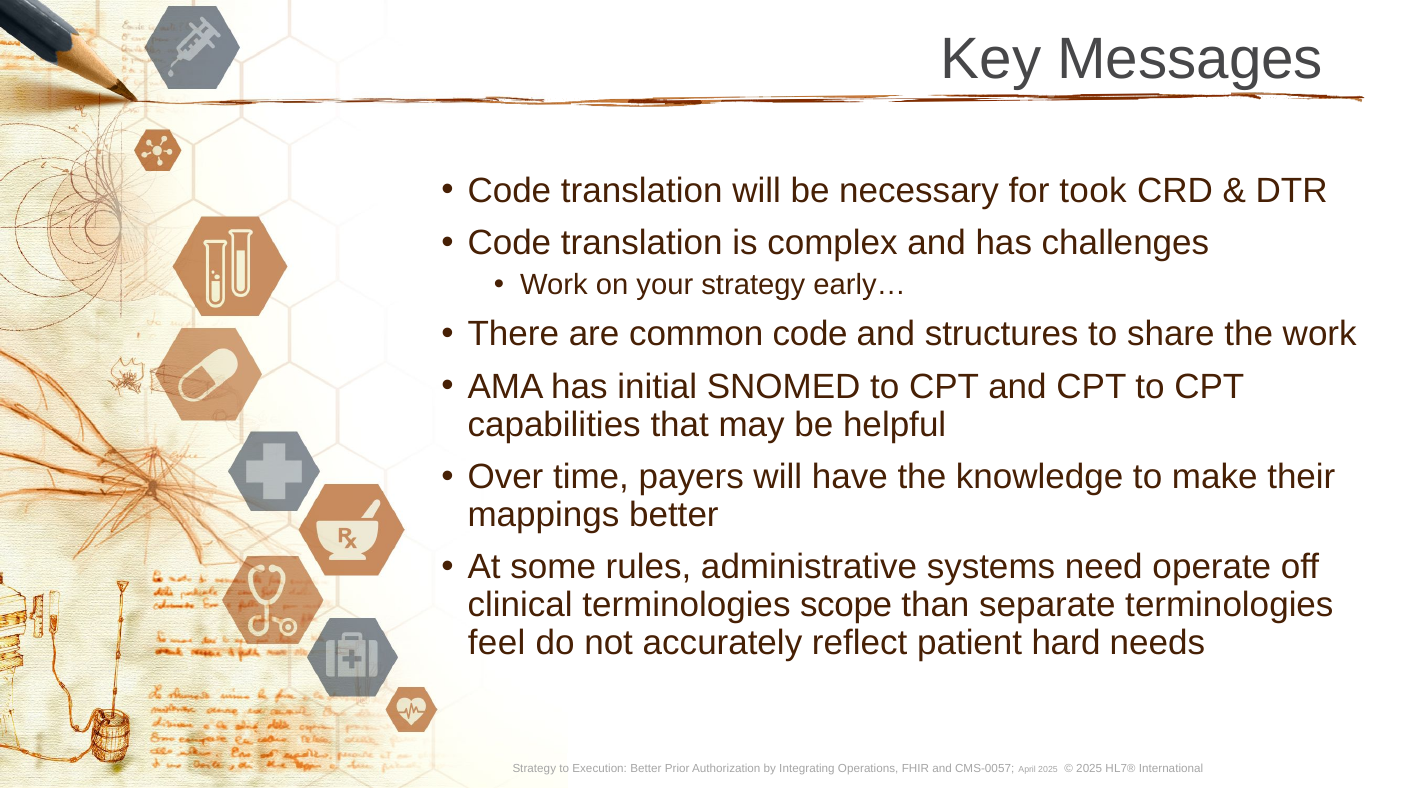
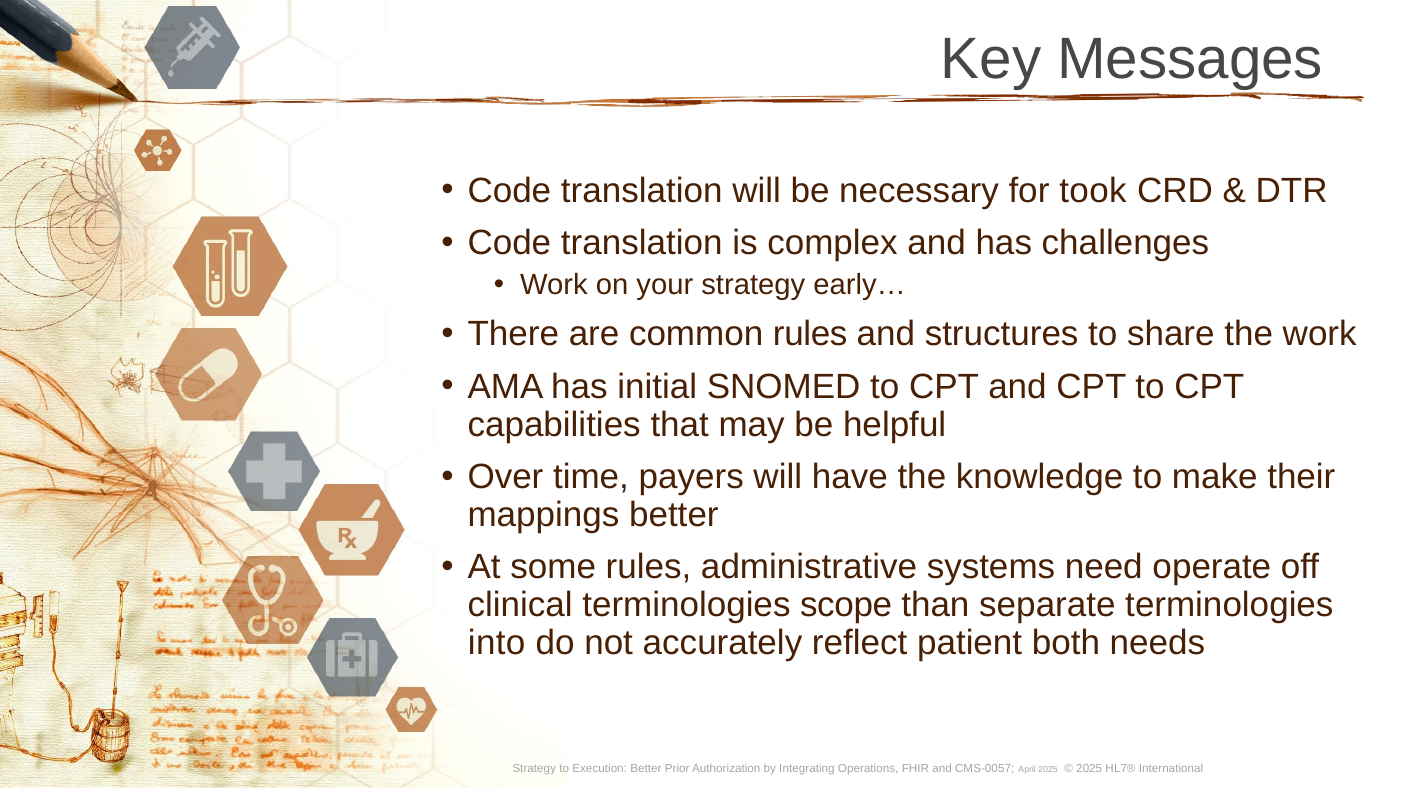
common code: code -> rules
feel: feel -> into
hard: hard -> both
